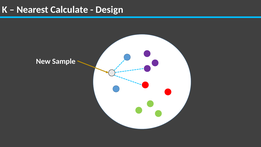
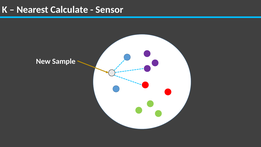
Design: Design -> Sensor
